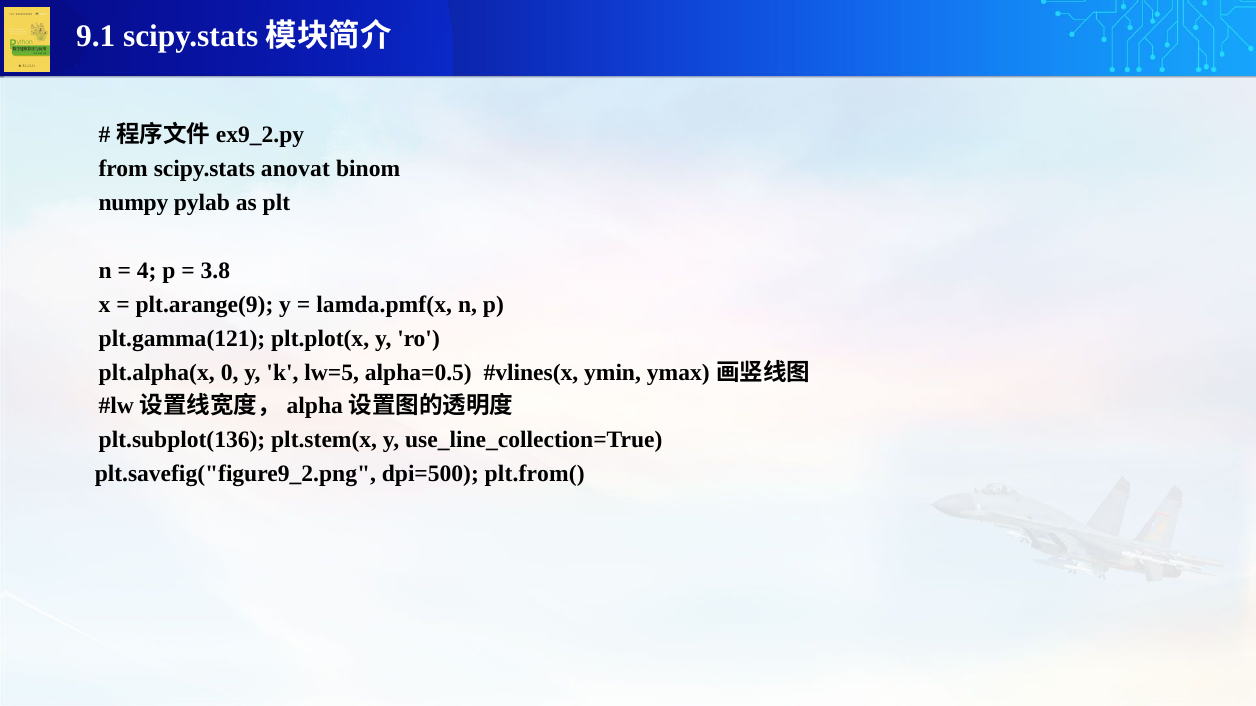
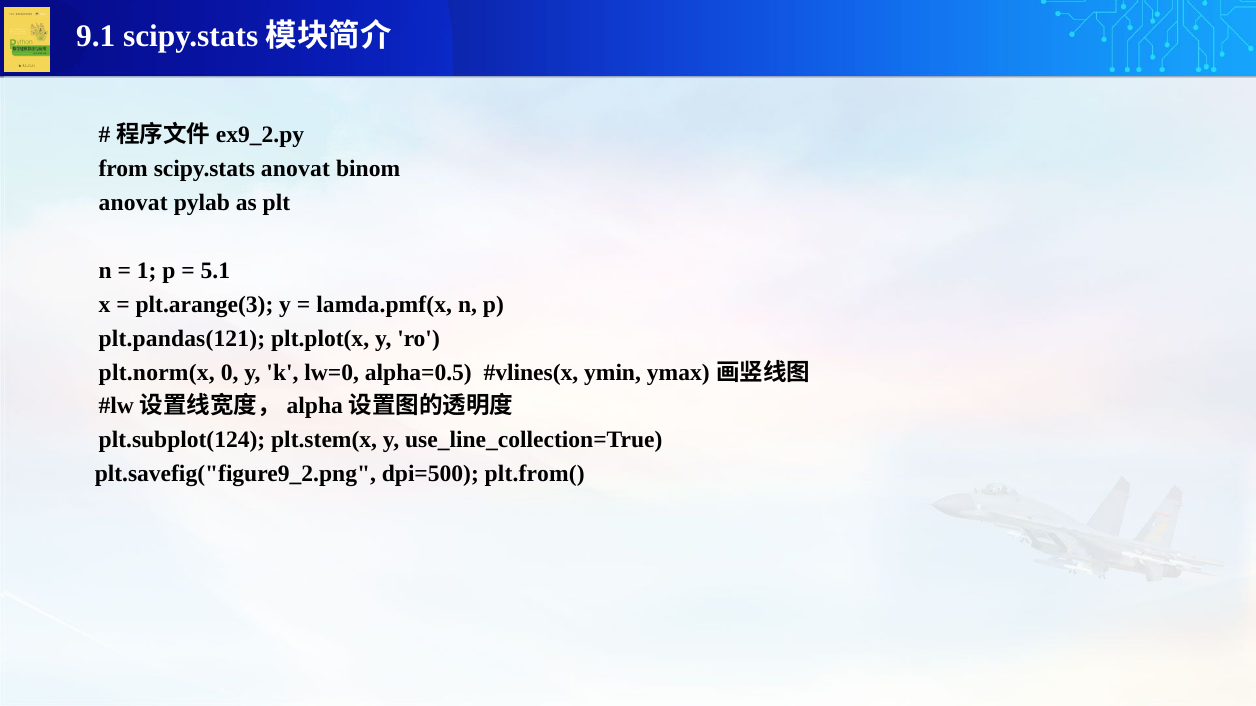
numpy at (133, 203): numpy -> anovat
4: 4 -> 1
3.8: 3.8 -> 5.1
plt.arange(9: plt.arange(9 -> plt.arange(3
plt.gamma(121: plt.gamma(121 -> plt.pandas(121
plt.alpha(x: plt.alpha(x -> plt.norm(x
lw=5: lw=5 -> lw=0
plt.subplot(136: plt.subplot(136 -> plt.subplot(124
